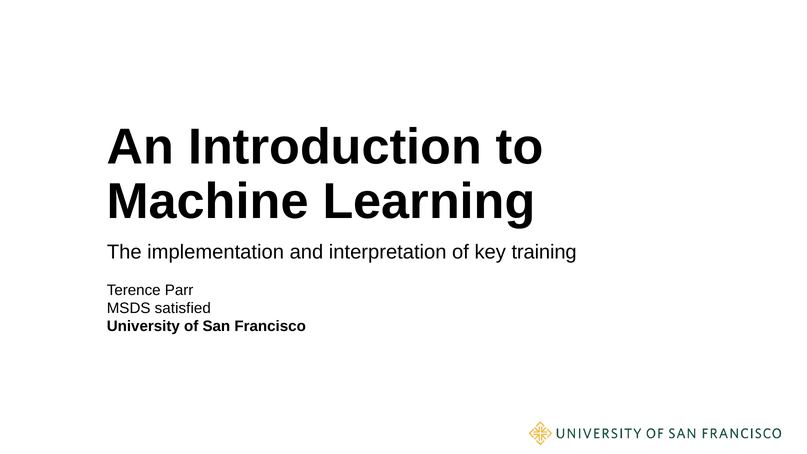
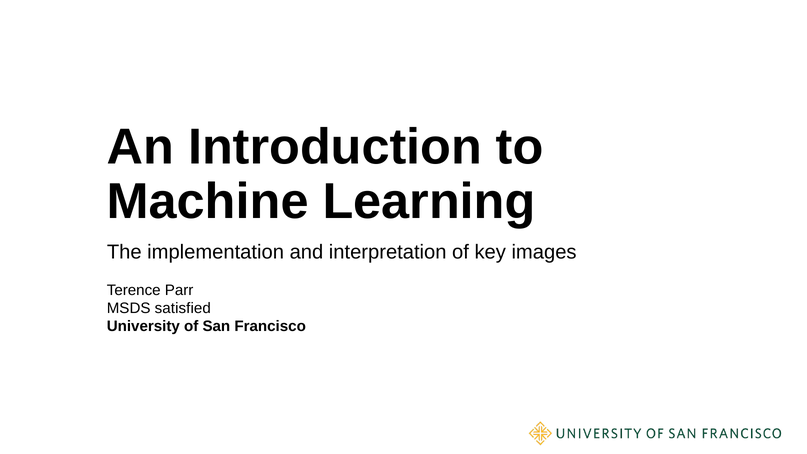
training: training -> images
